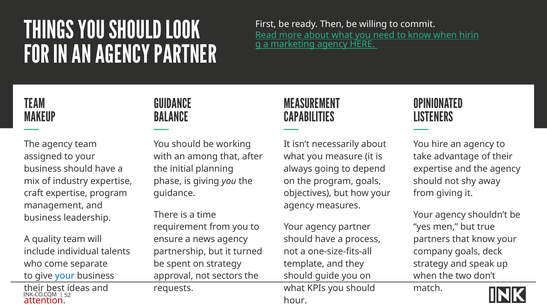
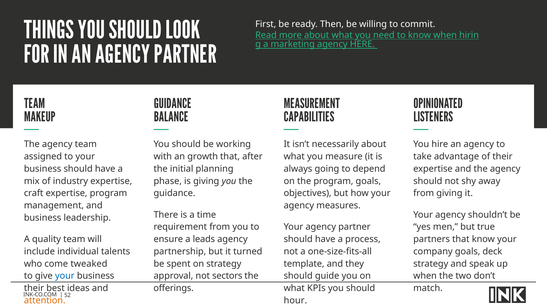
among: among -> growth
news: news -> leads
separate: separate -> tweaked
requests: requests -> offerings
attention colour: red -> orange
